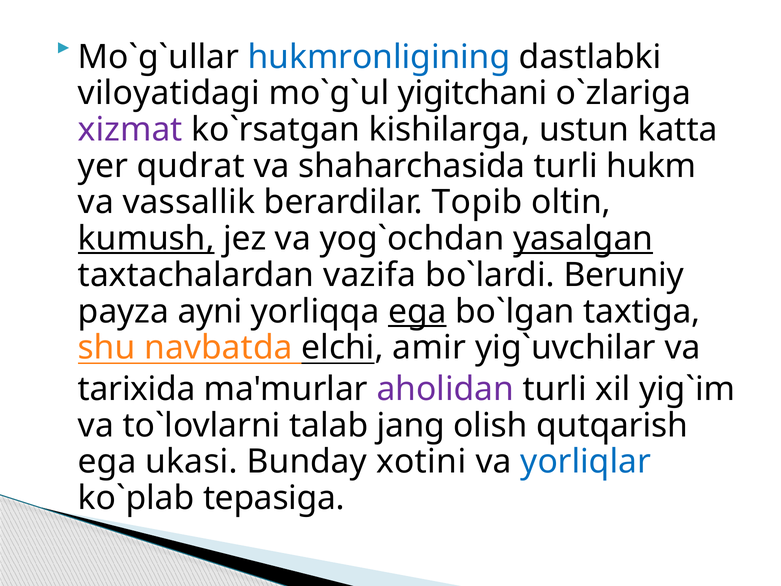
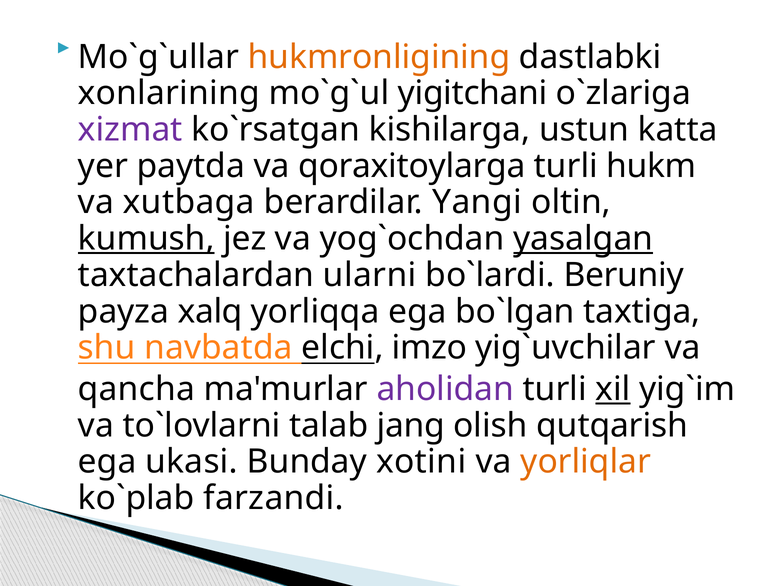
hukmronligining colour: blue -> orange
viloyatidagi: viloyatidagi -> xonlarining
qudrat: qudrat -> paytda
shaharchasida: shaharchasida -> qoraxitoylarga
vassallik: vassallik -> xutbaga
Topib: Topib -> Yangi
vazifa: vazifa -> ularni
ayni: ayni -> xalq
ega at (417, 311) underline: present -> none
amir: amir -> imzo
tarixida: tarixida -> qancha
xil underline: none -> present
yorliqlar colour: blue -> orange
tepasiga: tepasiga -> farzandi
